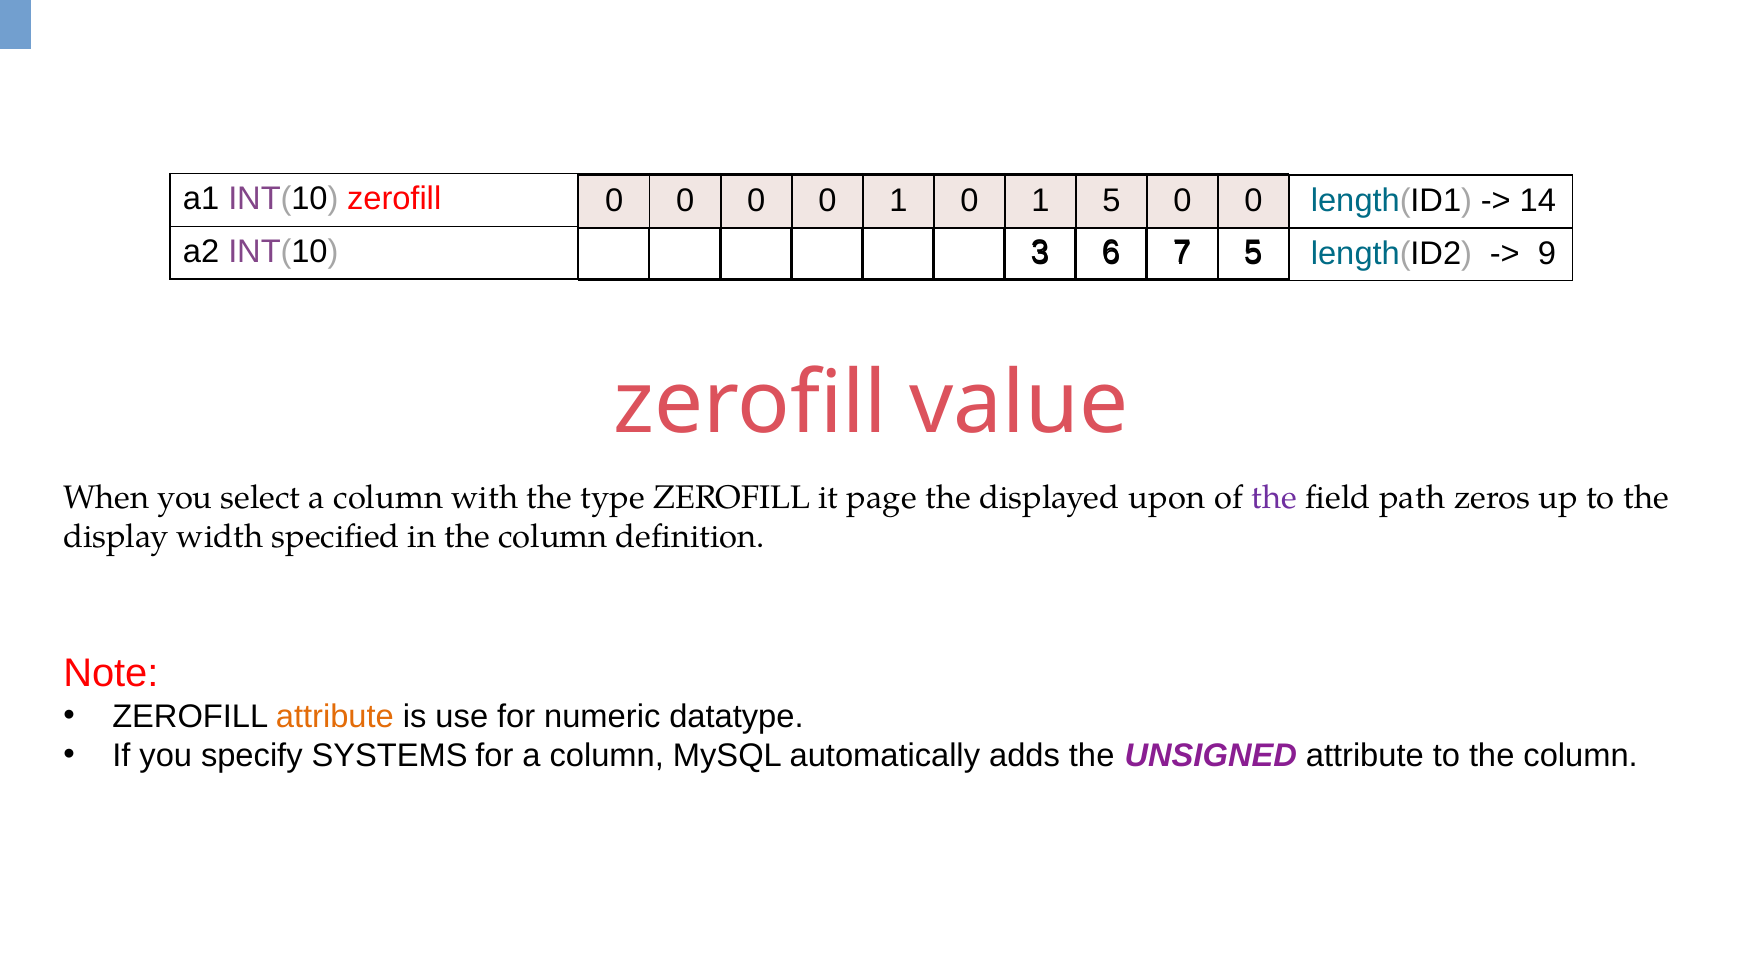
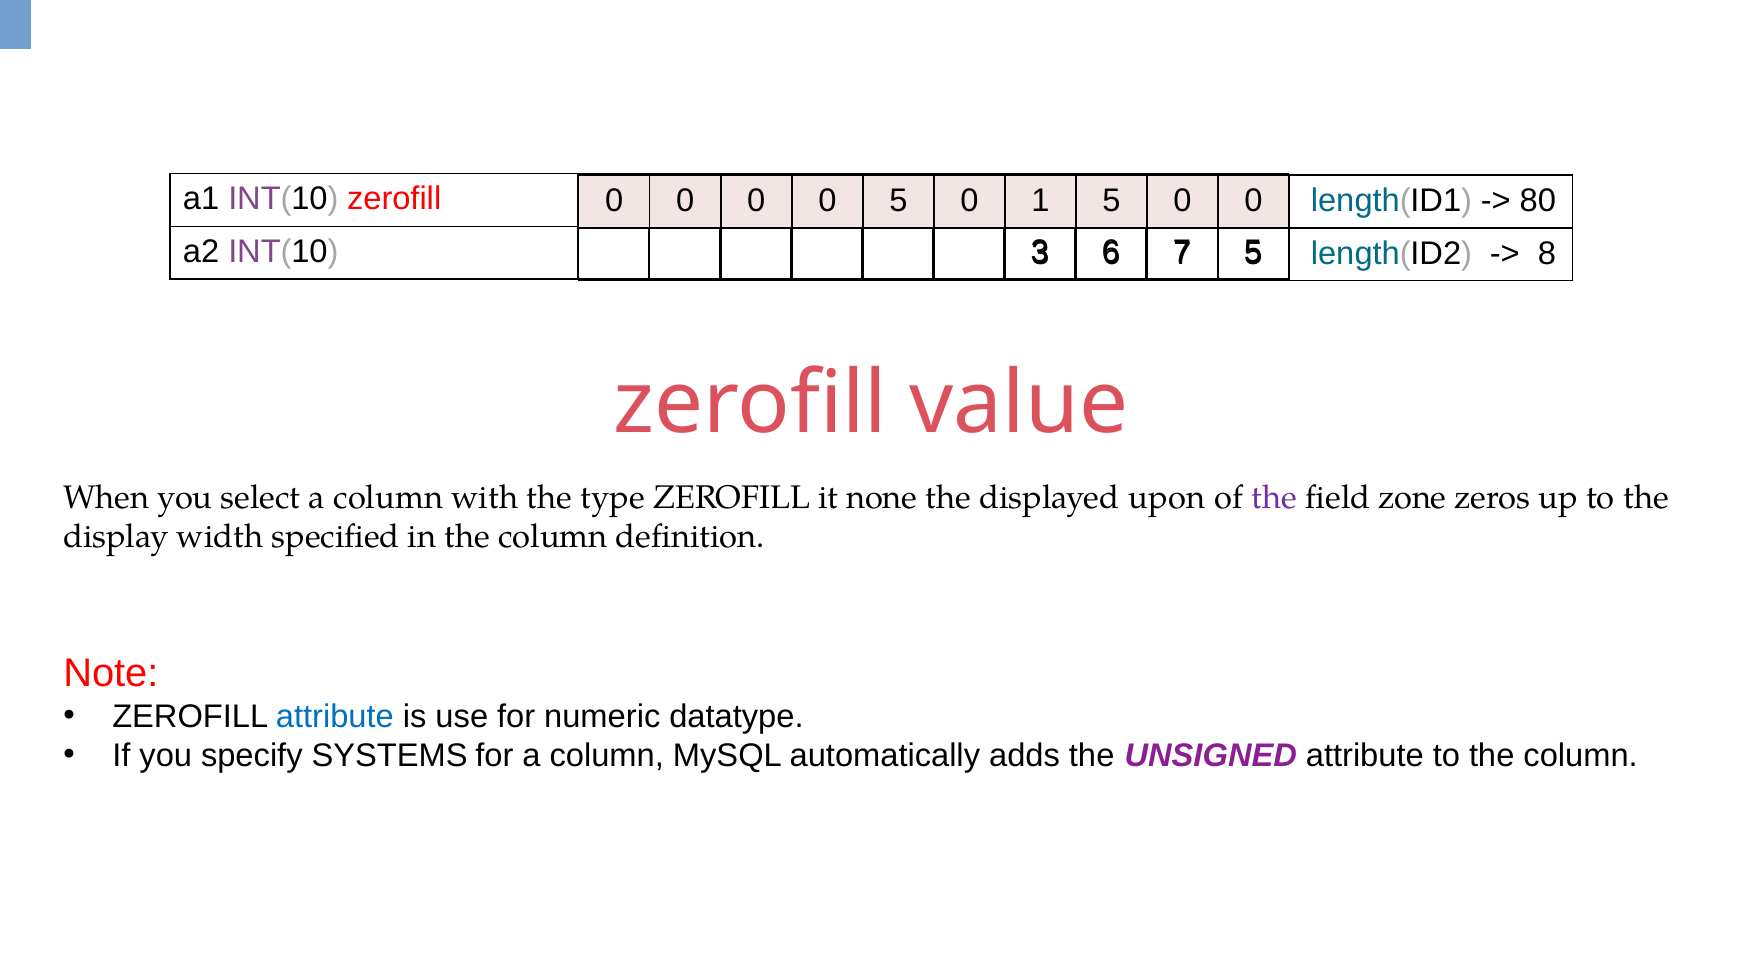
0 0 1: 1 -> 5
14: 14 -> 80
9: 9 -> 8
page: page -> none
path: path -> zone
attribute at (335, 717) colour: orange -> blue
